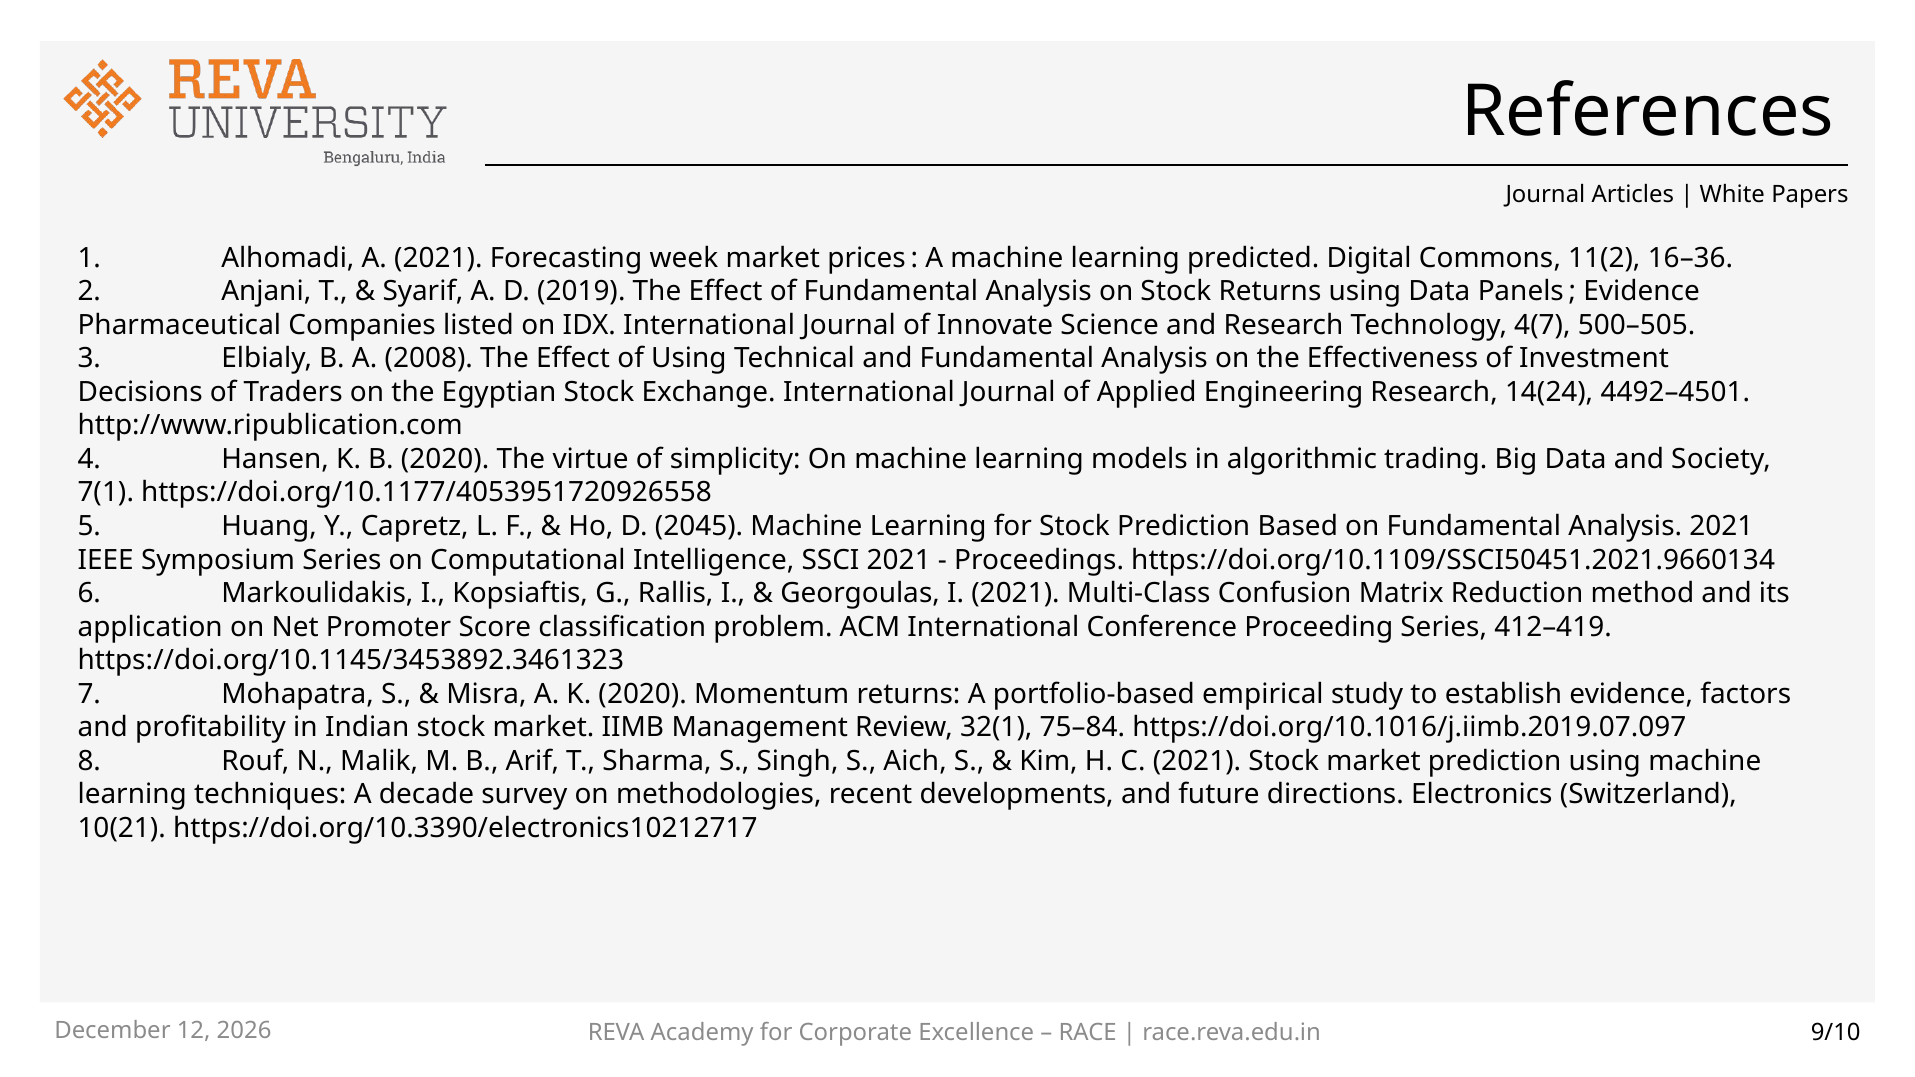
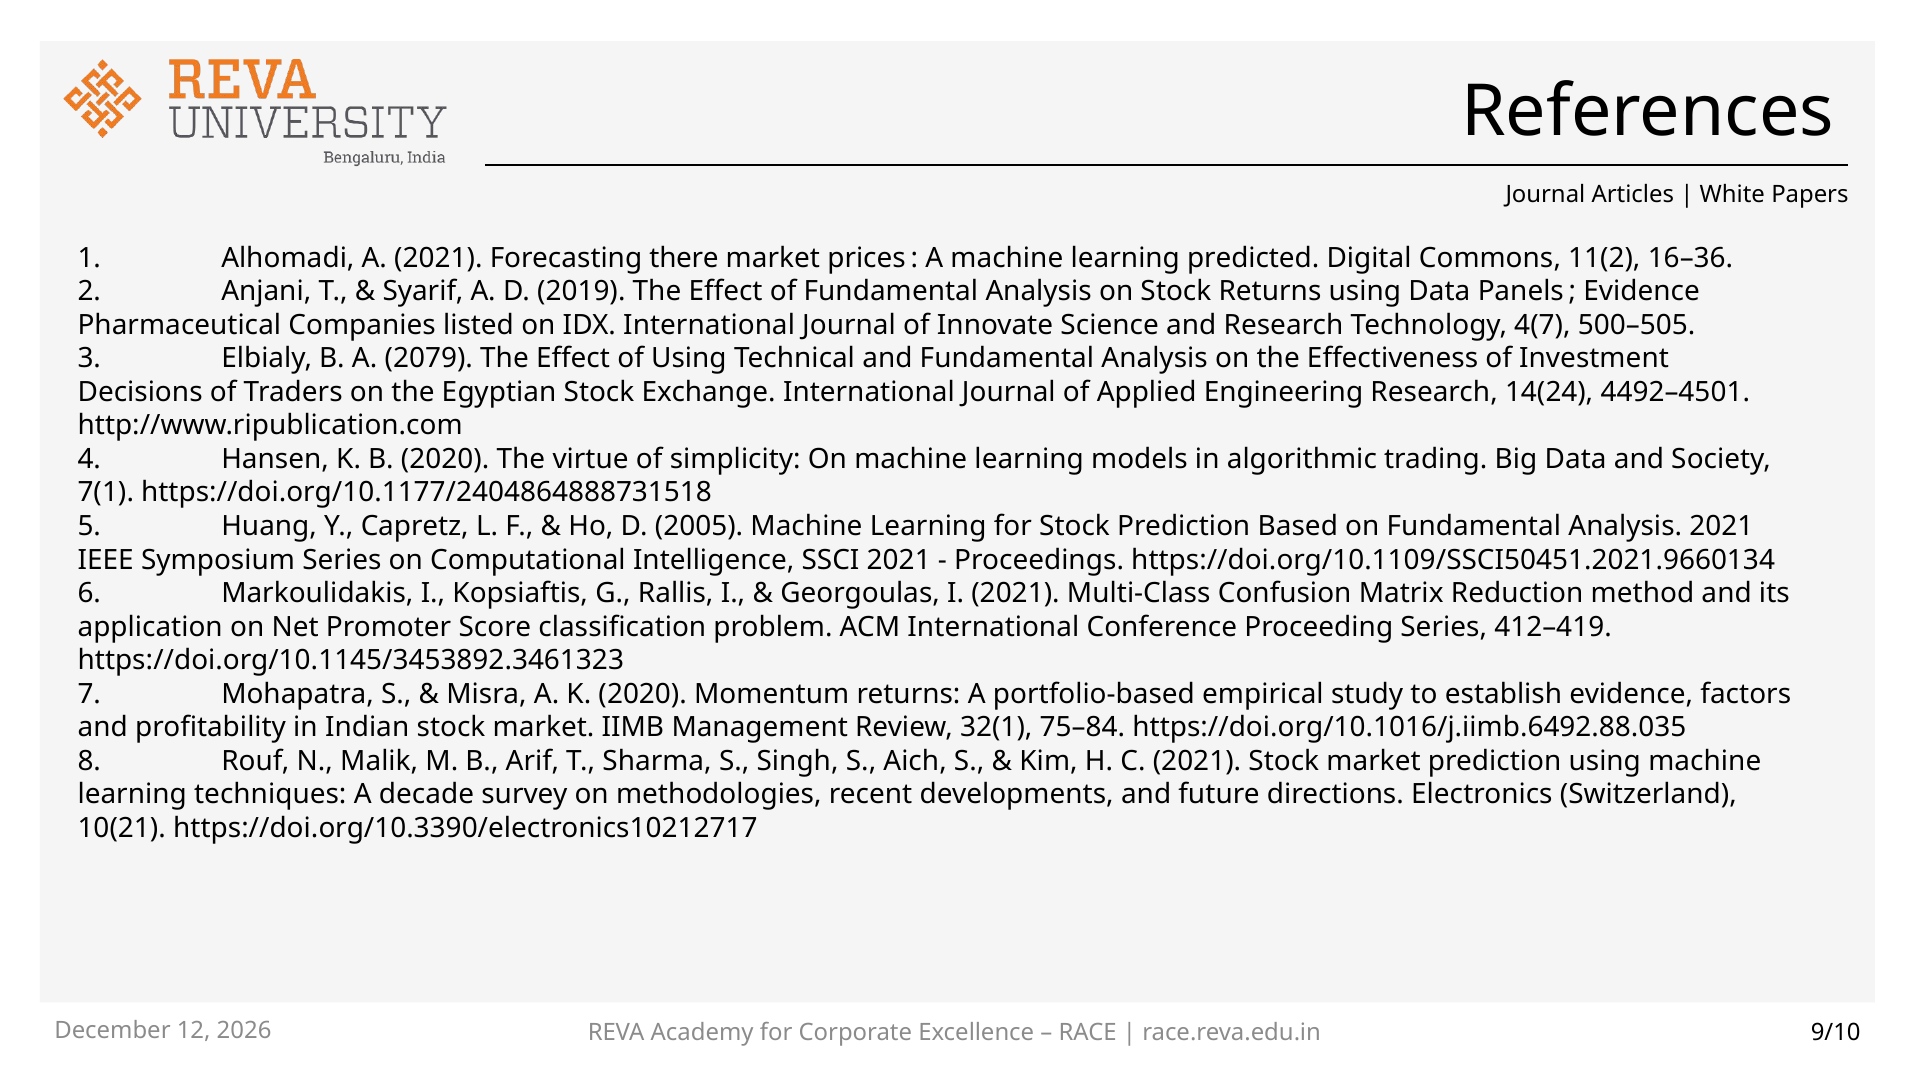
week: week -> there
2008: 2008 -> 2079
https://doi.org/10.1177/4053951720926558: https://doi.org/10.1177/4053951720926558 -> https://doi.org/10.1177/2404864888731518
2045: 2045 -> 2005
https://doi.org/10.1016/j.iimb.2019.07.097: https://doi.org/10.1016/j.iimb.2019.07.097 -> https://doi.org/10.1016/j.iimb.6492.88.035
